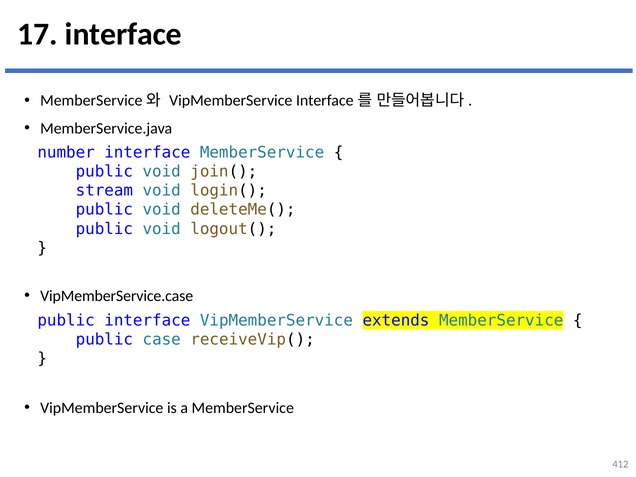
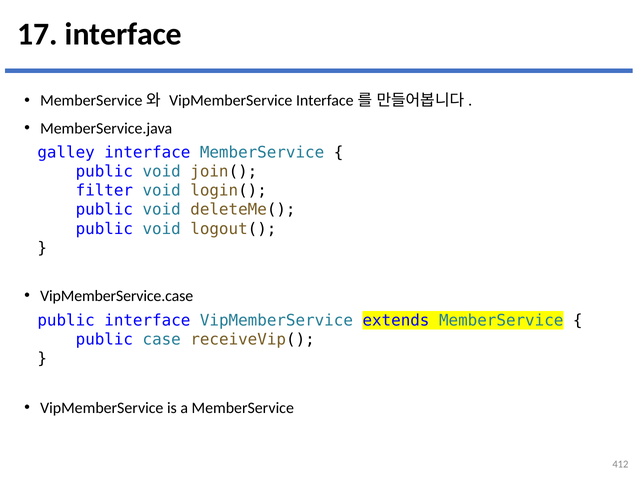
number: number -> galley
stream: stream -> filter
